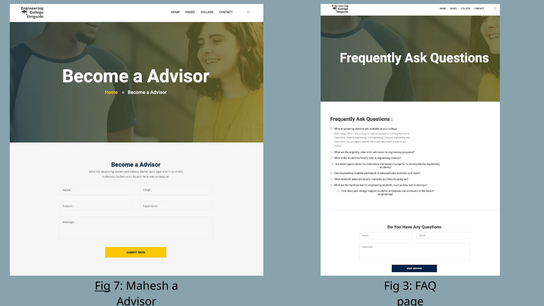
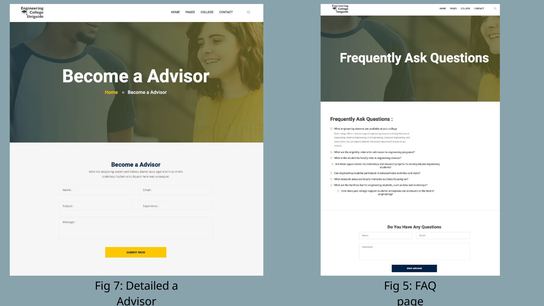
Fig at (103, 286) underline: present -> none
Mahesh: Mahesh -> Detailed
3: 3 -> 5
